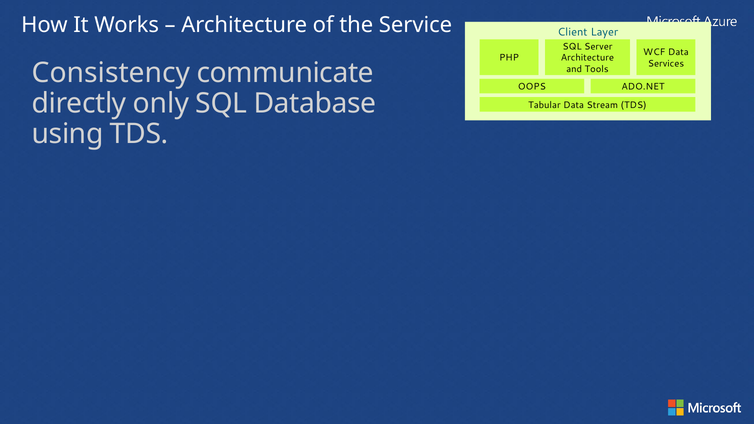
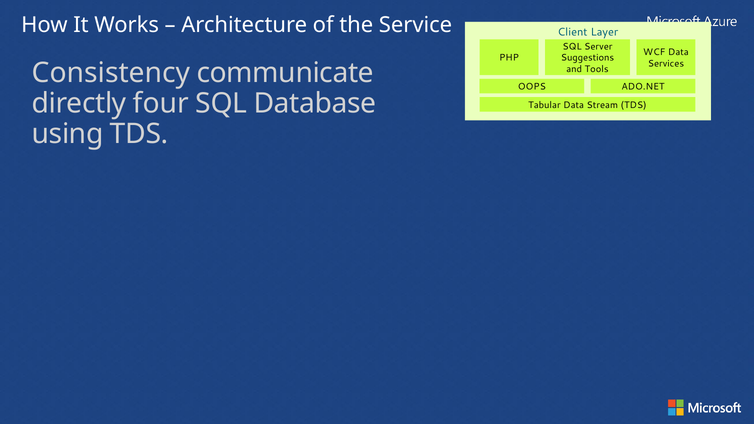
Architecture at (587, 58): Architecture -> Suggestions
only: only -> four
